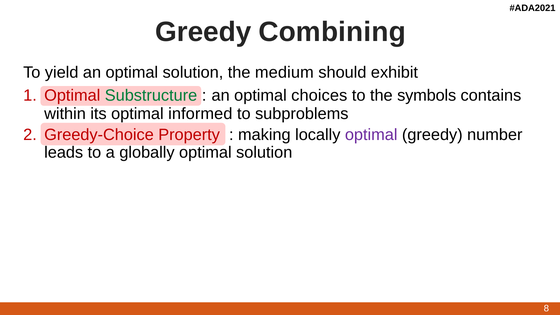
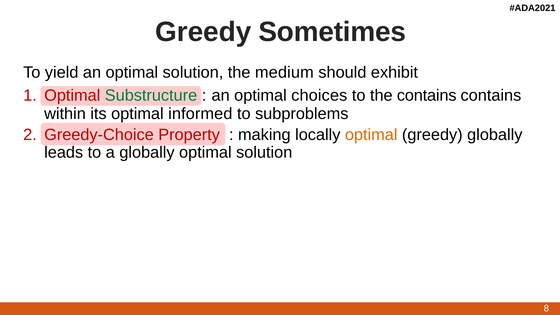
Combining: Combining -> Sometimes
the symbols: symbols -> contains
optimal at (371, 135) colour: purple -> orange
greedy number: number -> globally
